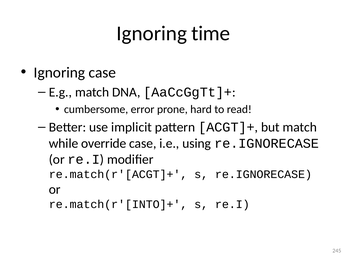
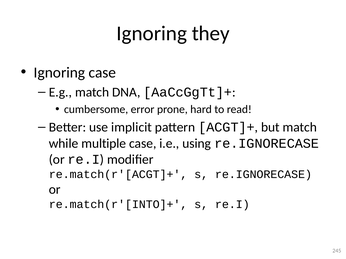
time: time -> they
override: override -> multiple
